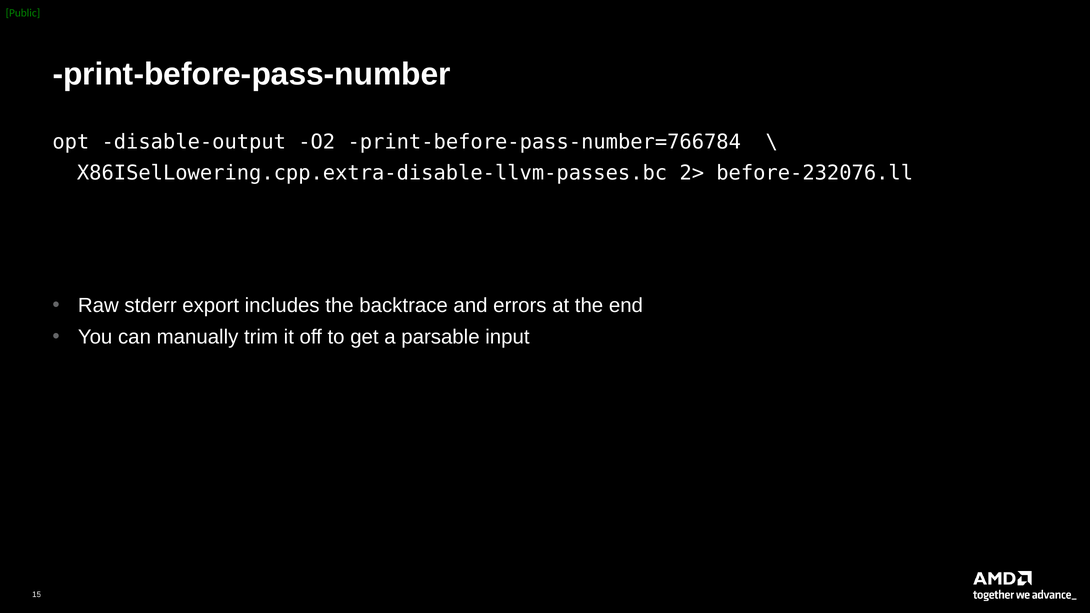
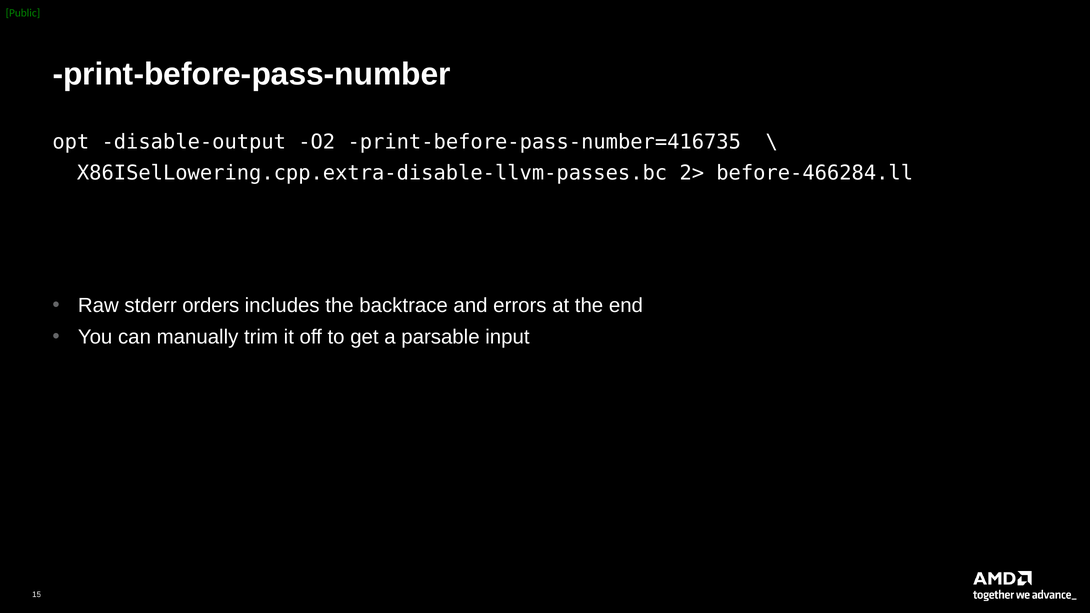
print-before-pass-number=766784: print-before-pass-number=766784 -> print-before-pass-number=416735
before-232076.ll: before-232076.ll -> before-466284.ll
export: export -> orders
